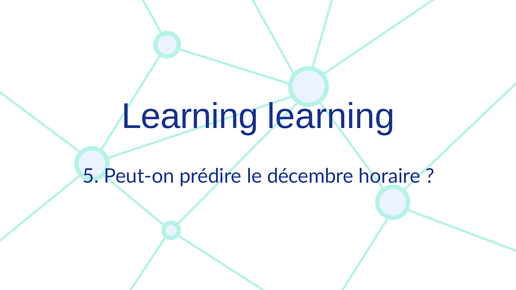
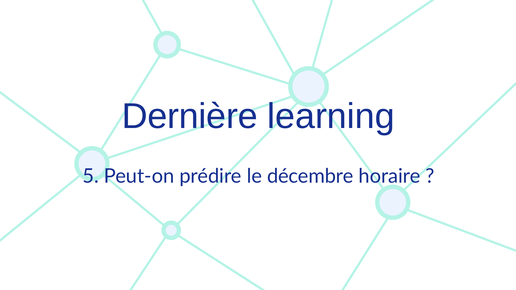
Learning at (190, 117): Learning -> Dernière
